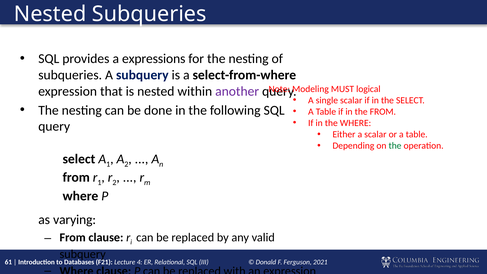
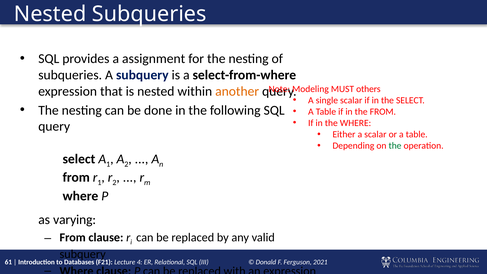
expressions: expressions -> assignment
logical: logical -> others
another colour: purple -> orange
